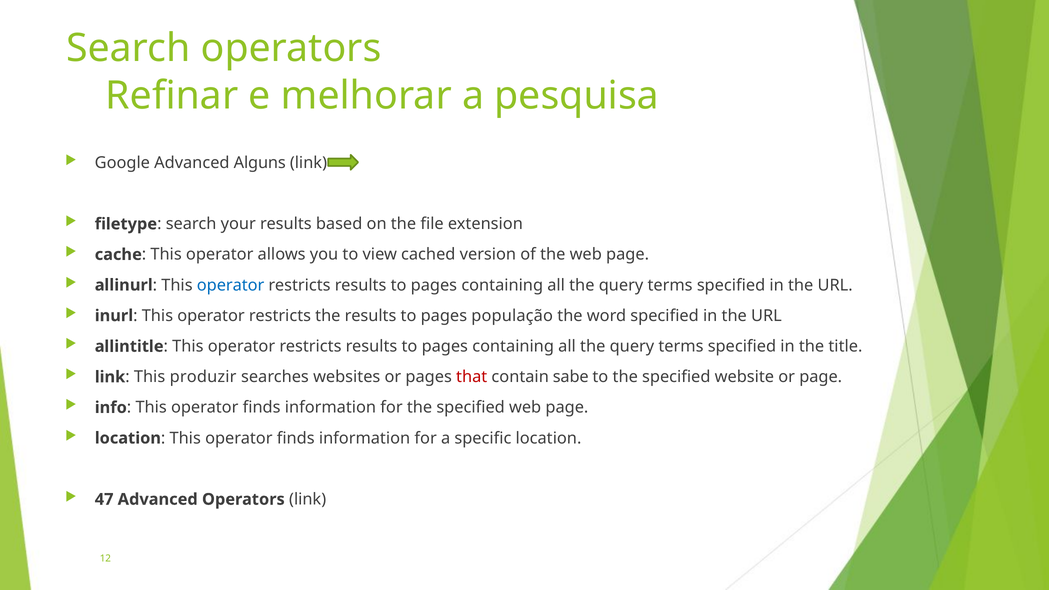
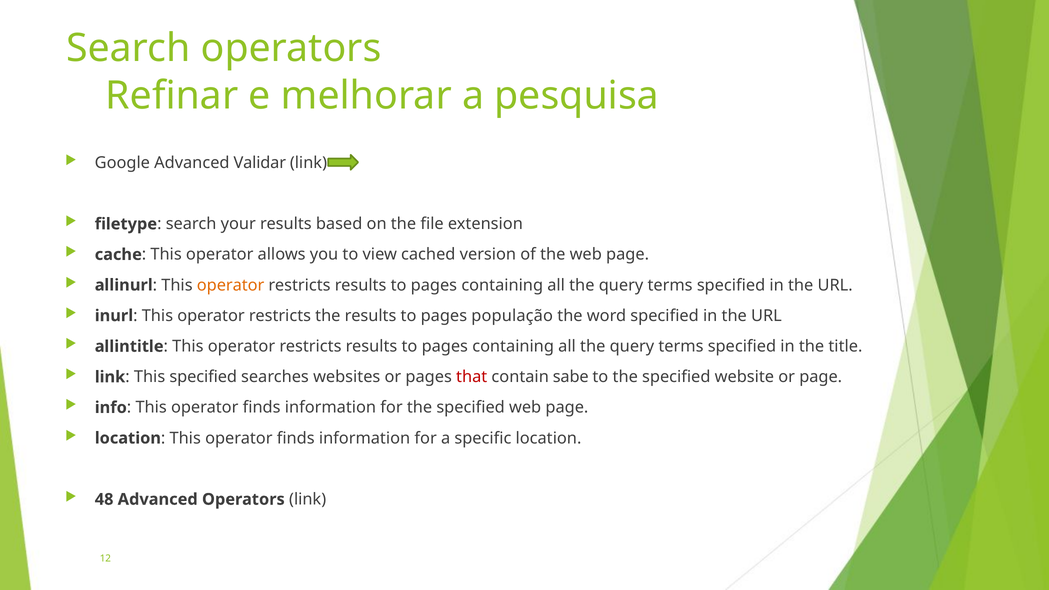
Alguns: Alguns -> Validar
operator at (231, 285) colour: blue -> orange
This produzir: produzir -> specified
47: 47 -> 48
